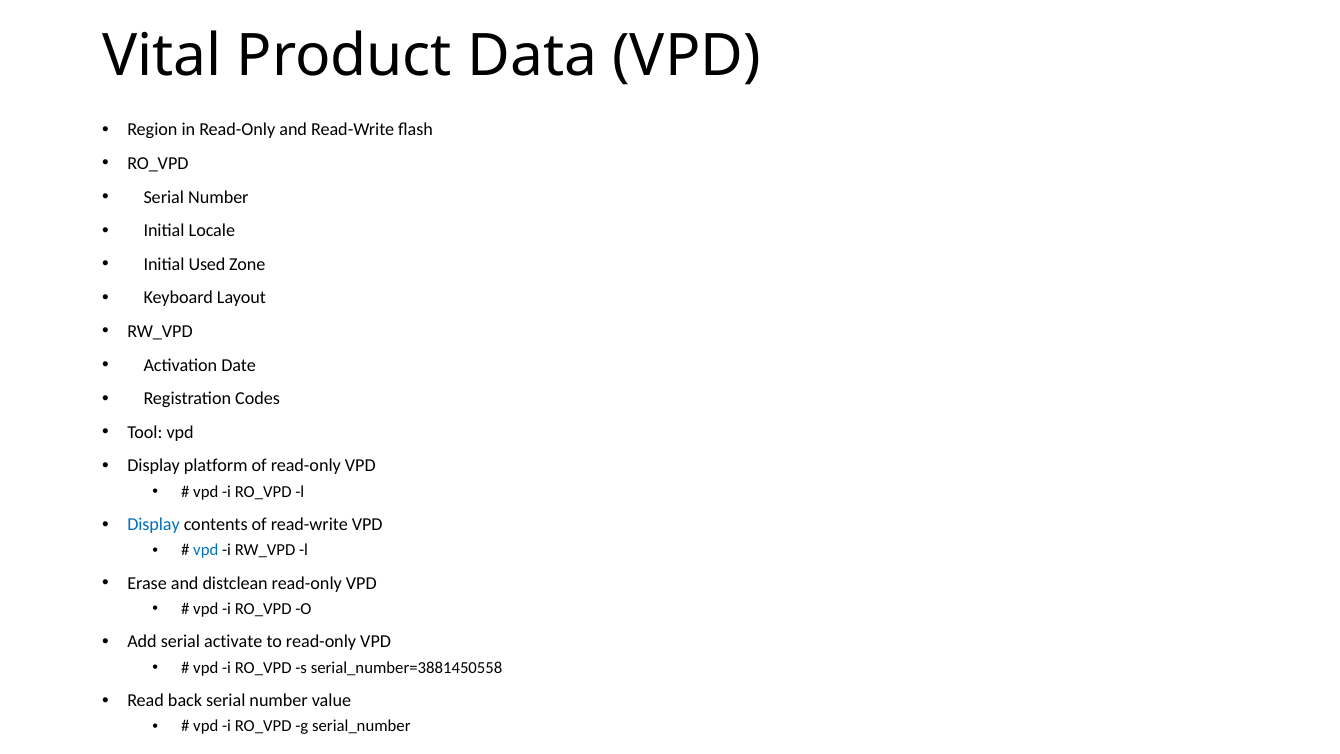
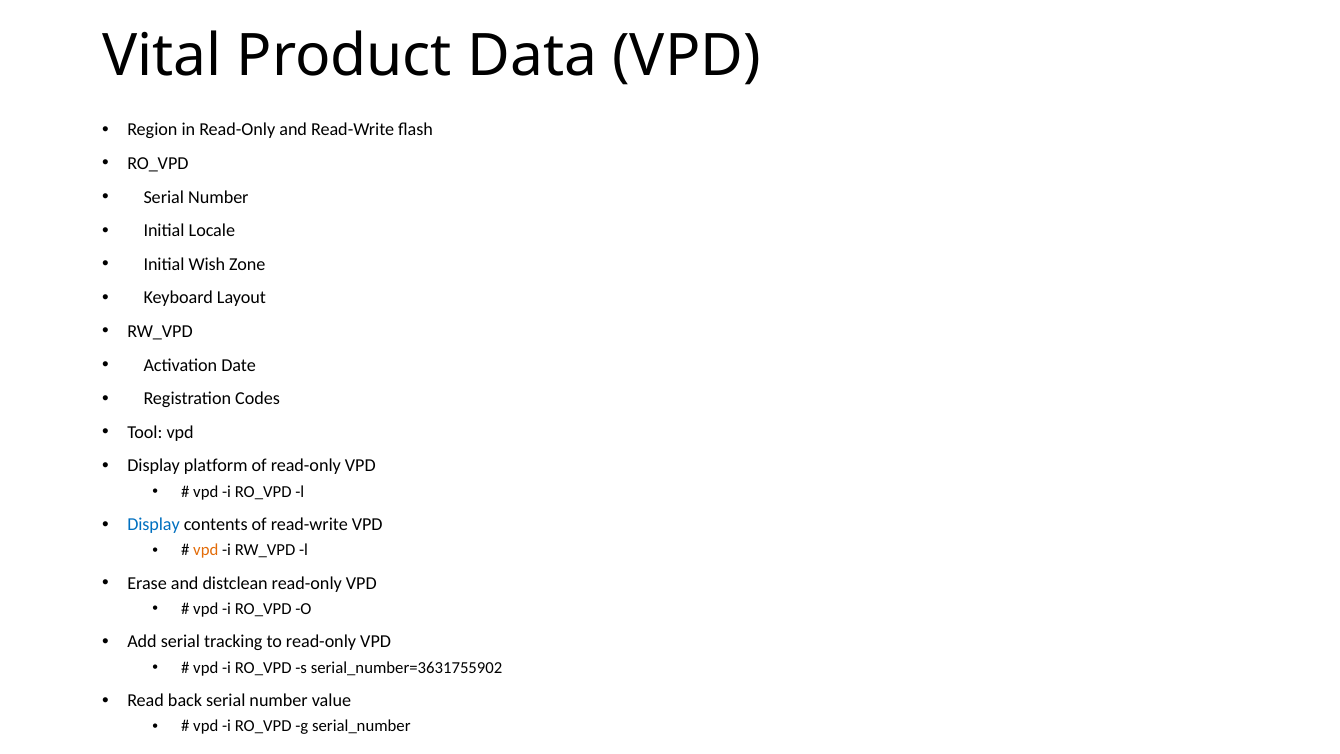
Used: Used -> Wish
vpd at (206, 550) colour: blue -> orange
activate: activate -> tracking
serial_number=3881450558: serial_number=3881450558 -> serial_number=3631755902
